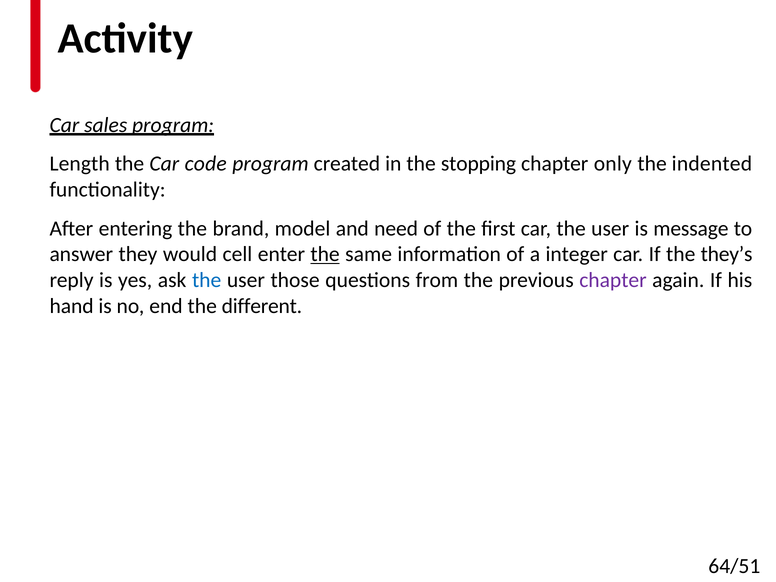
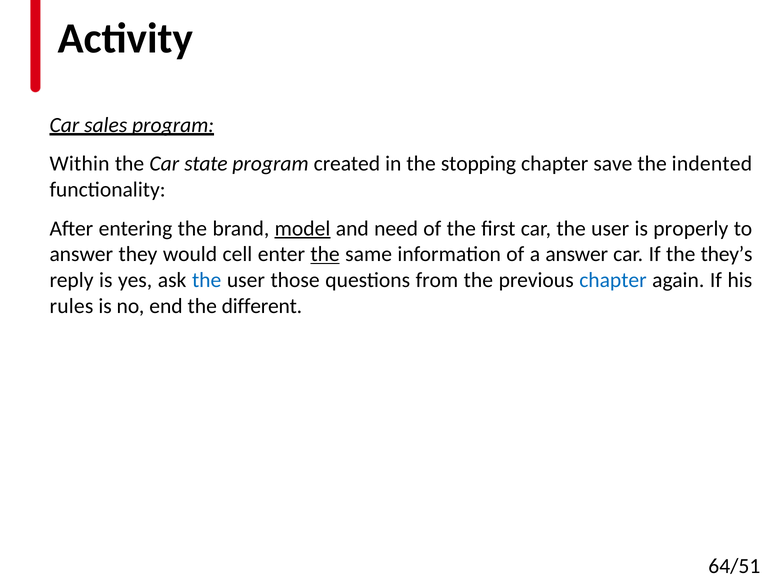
Length: Length -> Within
code: code -> state
only: only -> save
model underline: none -> present
message: message -> properly
a integer: integer -> answer
chapter at (613, 280) colour: purple -> blue
hand: hand -> rules
